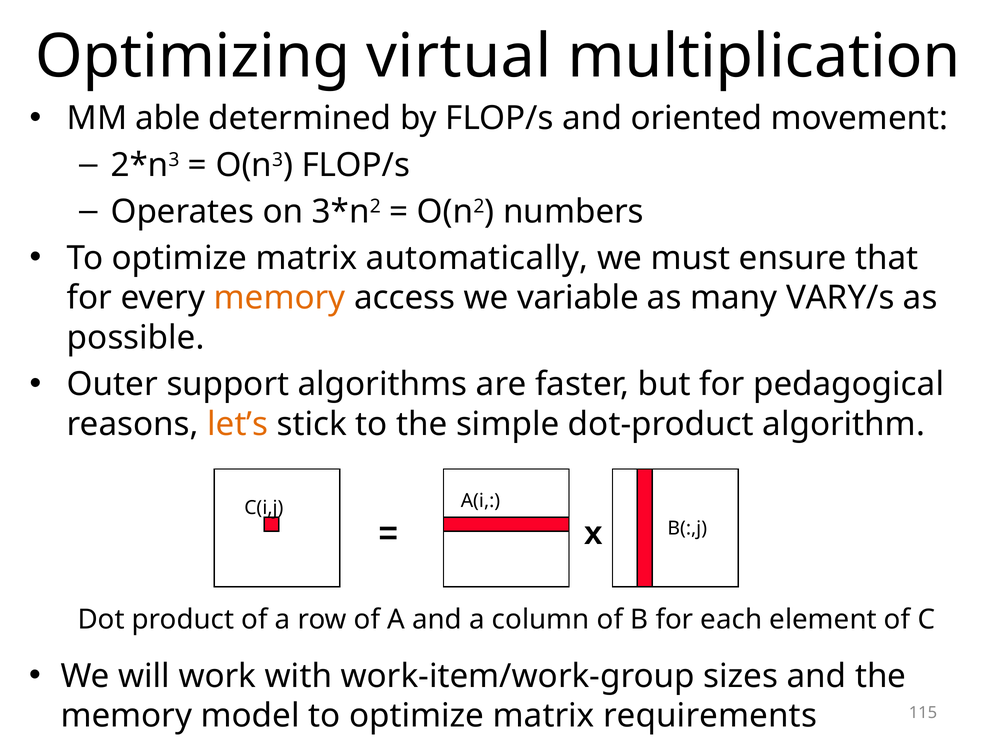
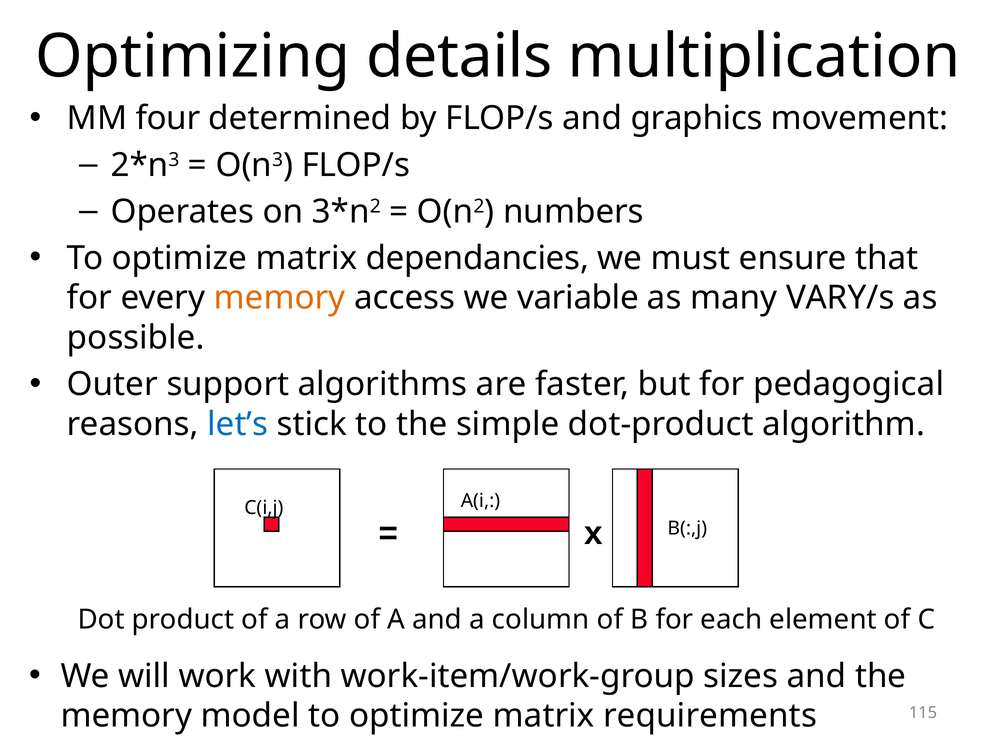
virtual: virtual -> details
able: able -> four
oriented: oriented -> graphics
automatically: automatically -> dependancies
let’s colour: orange -> blue
